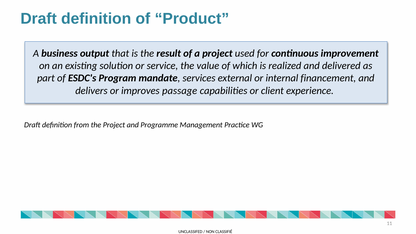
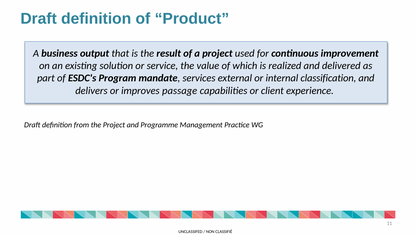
financement: financement -> classification
